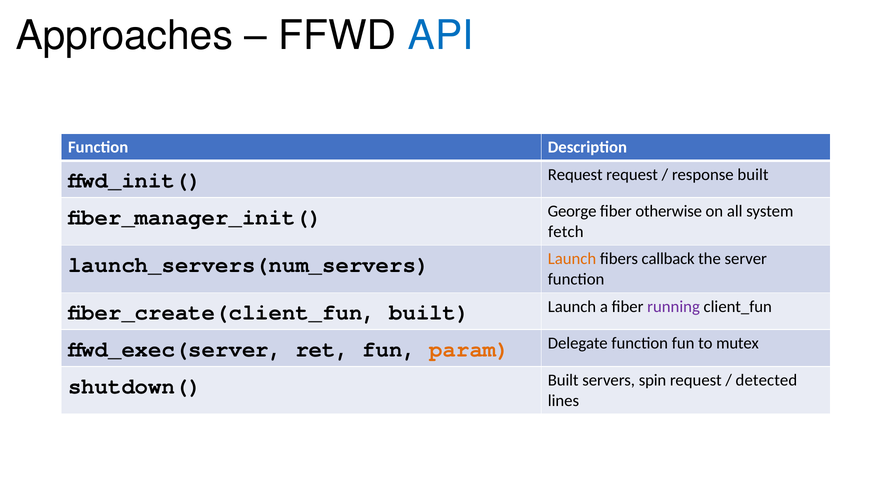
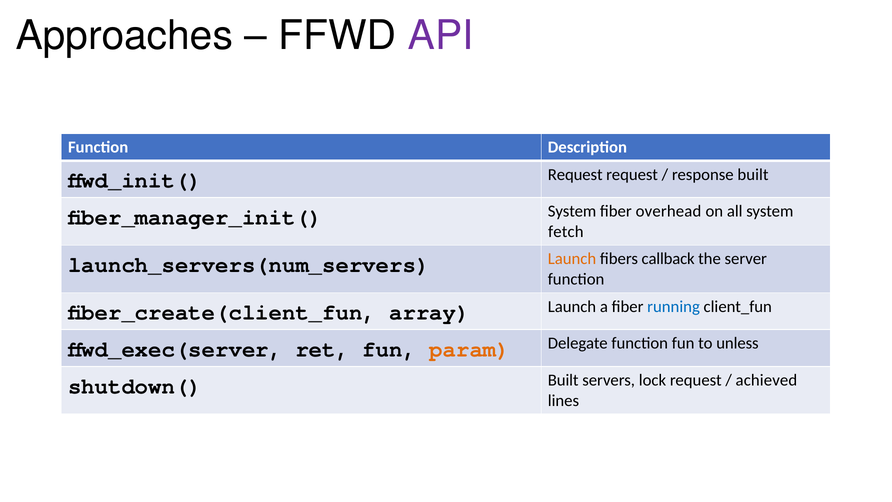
API colour: blue -> purple
George at (572, 211): George -> System
otherwise: otherwise -> overhead
built at (429, 312): built -> array
running colour: purple -> blue
mutex: mutex -> unless
spin: spin -> lock
detected: detected -> achieved
